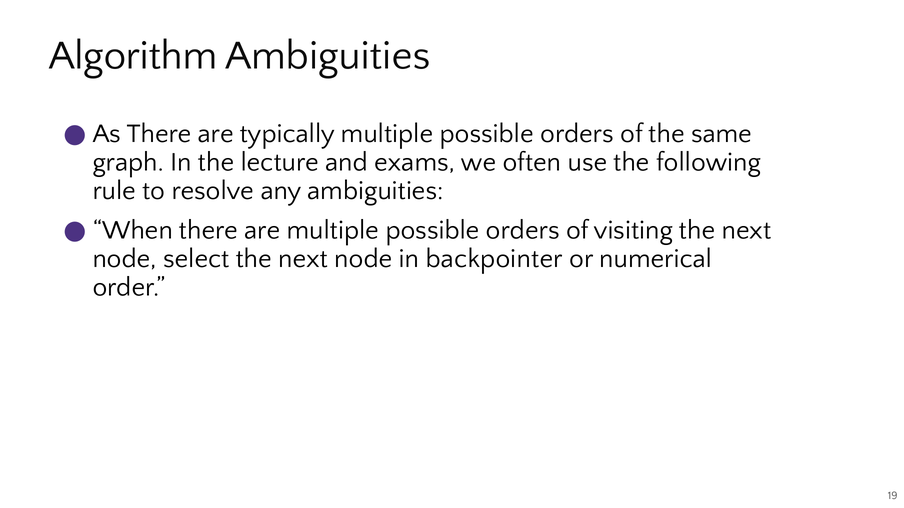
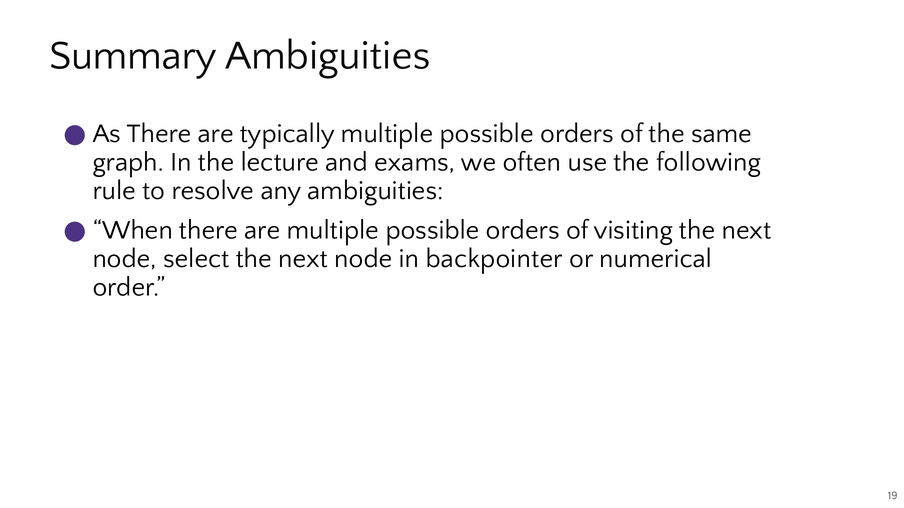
Algorithm: Algorithm -> Summary
